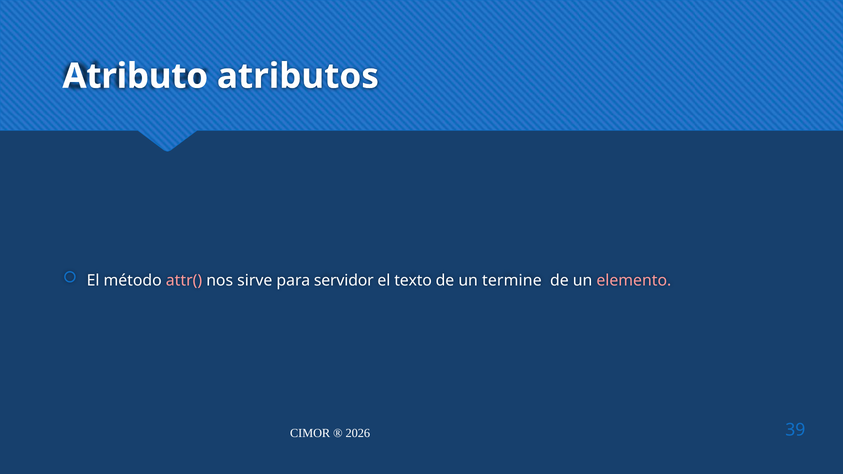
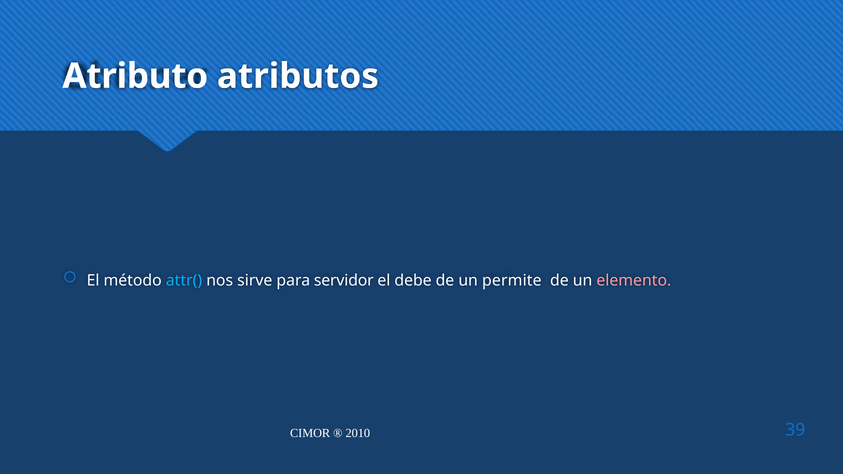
attr( colour: pink -> light blue
texto: texto -> debe
termine: termine -> permite
2026: 2026 -> 2010
